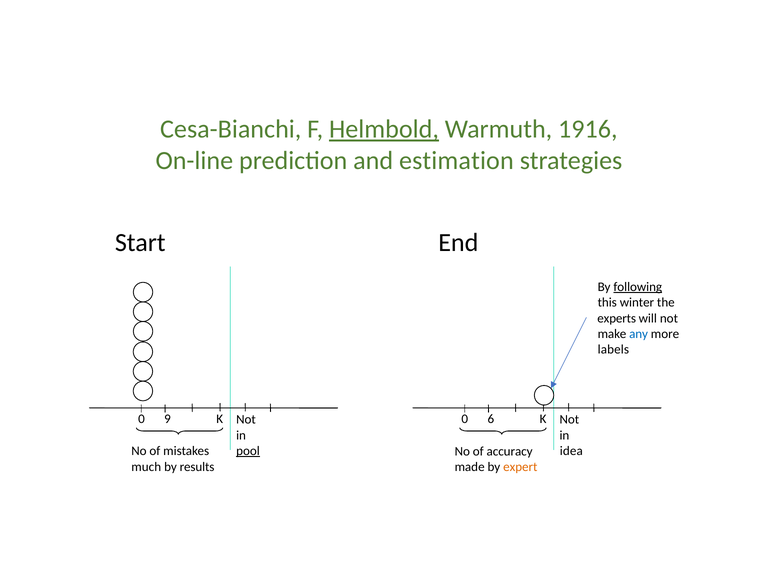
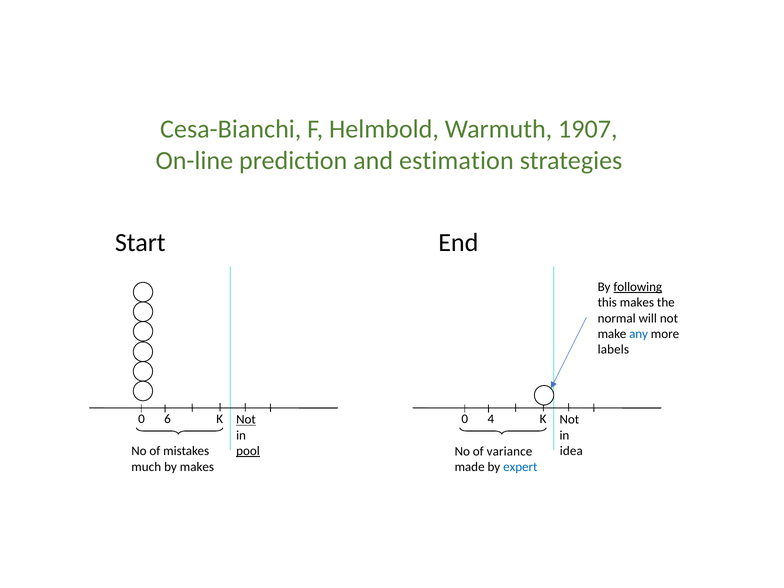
Helmbold underline: present -> none
1916: 1916 -> 1907
this winter: winter -> makes
experts: experts -> normal
9: 9 -> 6
Not at (246, 420) underline: none -> present
6: 6 -> 4
accuracy: accuracy -> variance
by results: results -> makes
expert colour: orange -> blue
